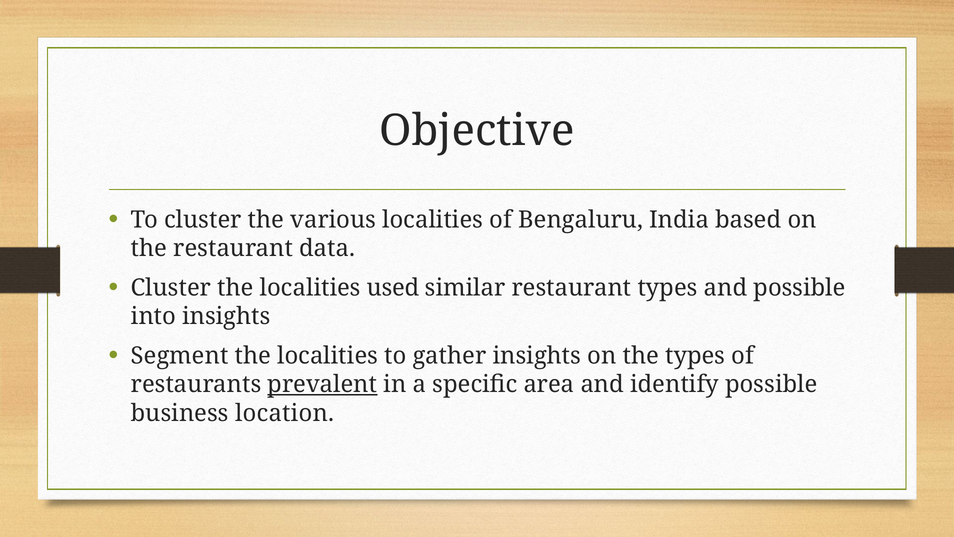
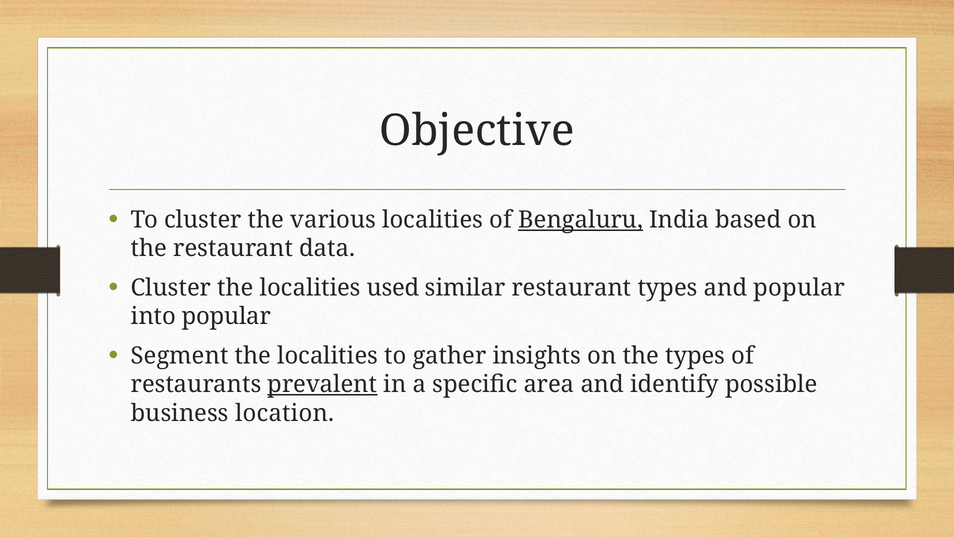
Bengaluru underline: none -> present
and possible: possible -> popular
into insights: insights -> popular
